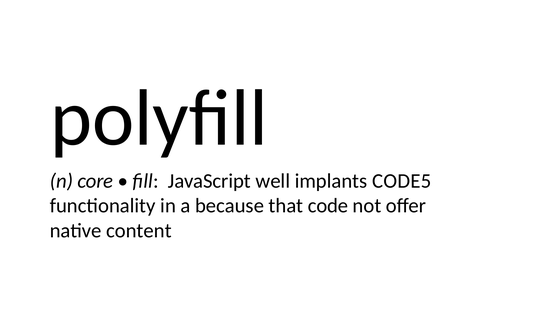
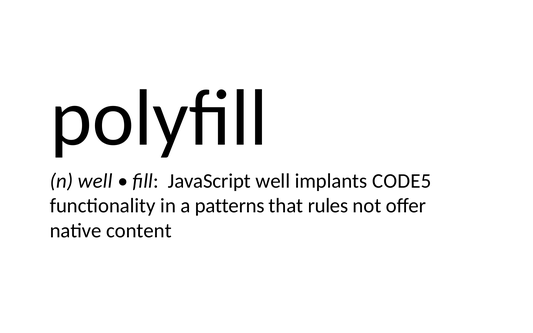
n core: core -> well
because: because -> patterns
code: code -> rules
